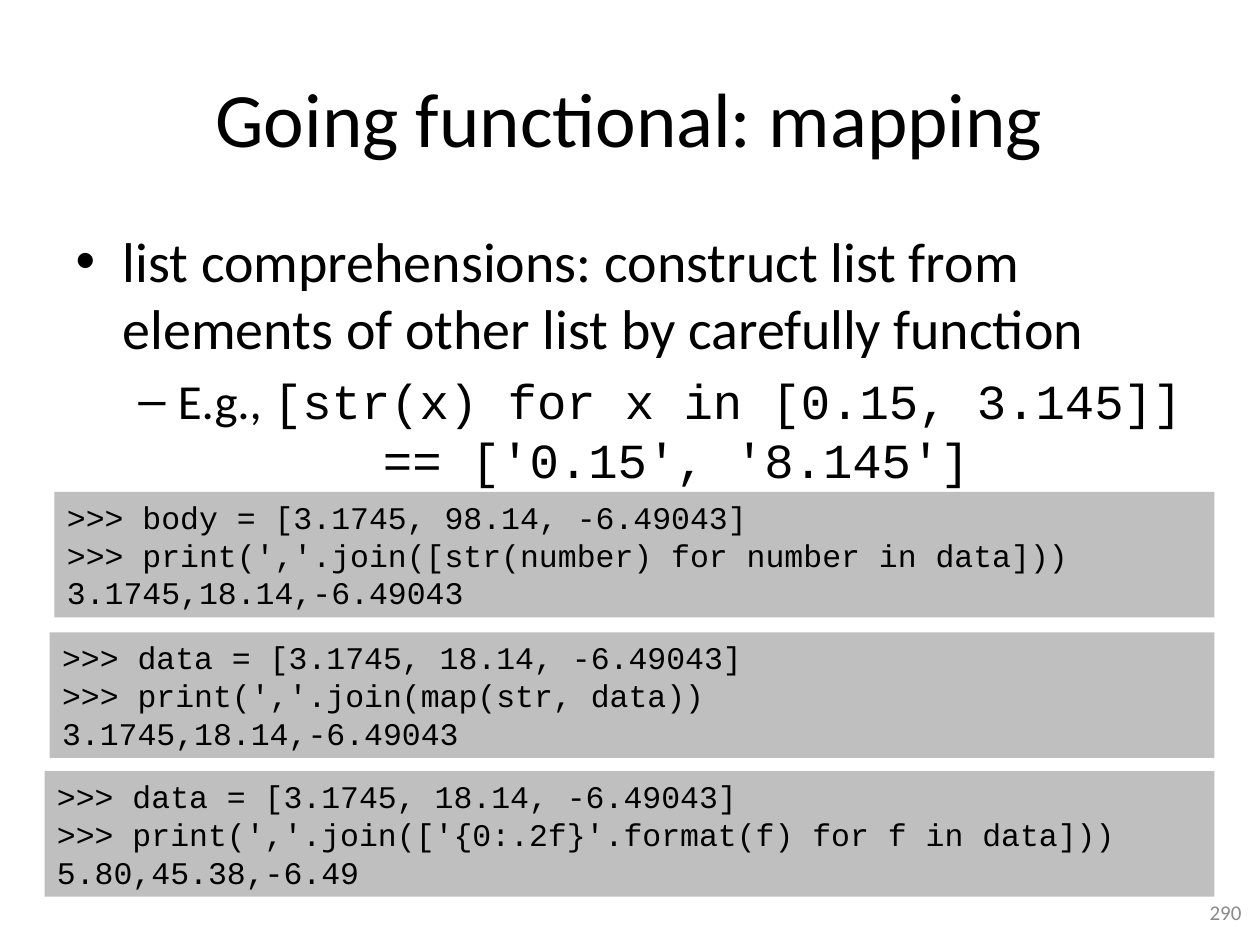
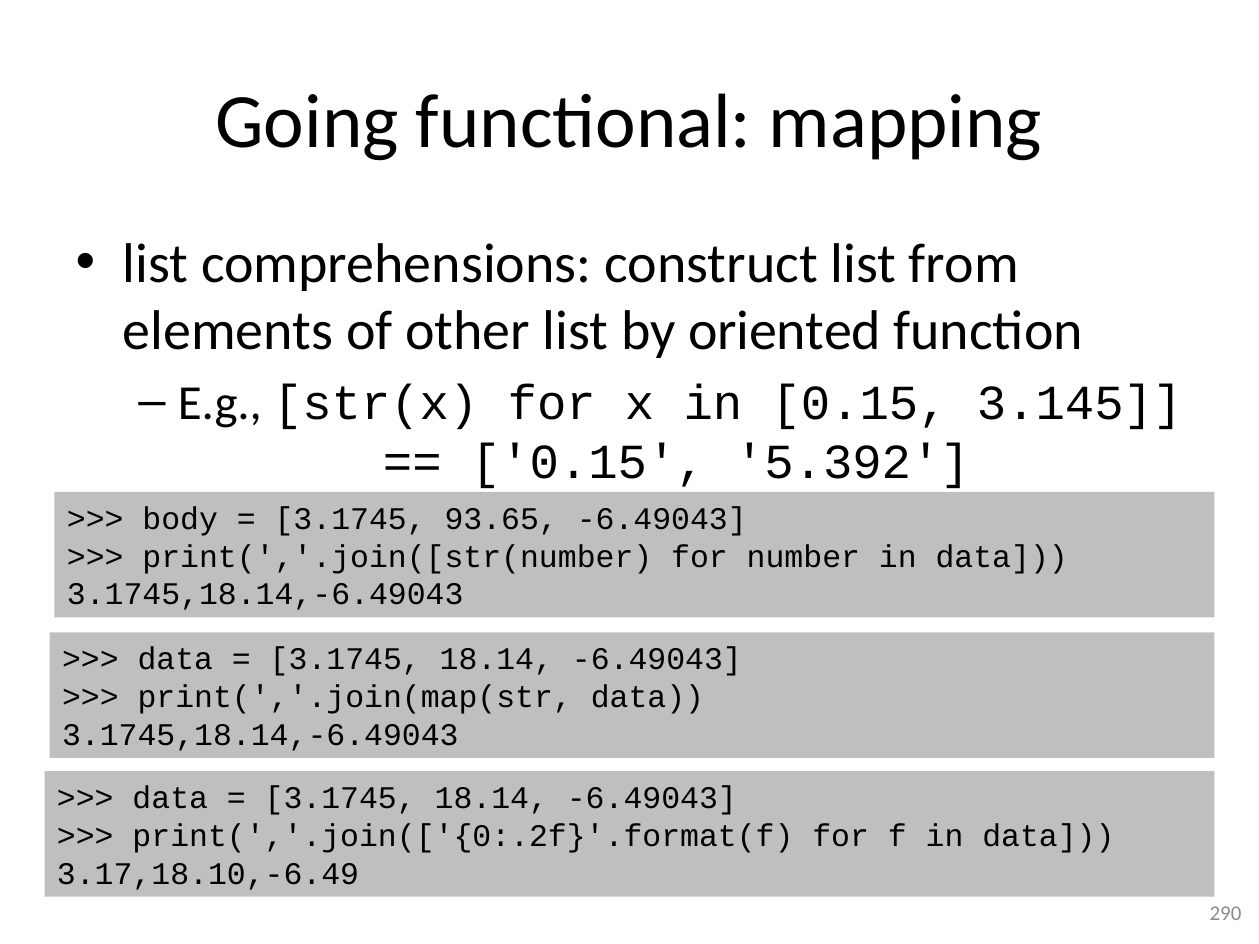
carefully: carefully -> oriented
8.145: 8.145 -> 5.392
98.14: 98.14 -> 93.65
5.80,45.38,-6.49: 5.80,45.38,-6.49 -> 3.17,18.10,-6.49
